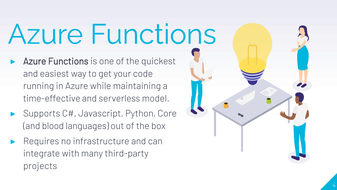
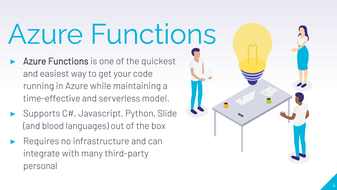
Core: Core -> Slide
projects: projects -> personal
